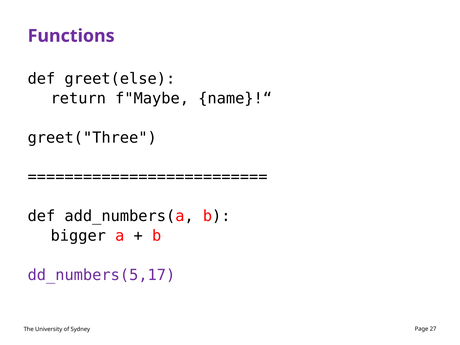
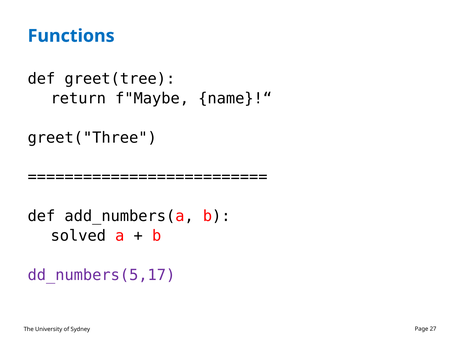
Functions colour: purple -> blue
greet(else: greet(else -> greet(tree
bigger: bigger -> solved
